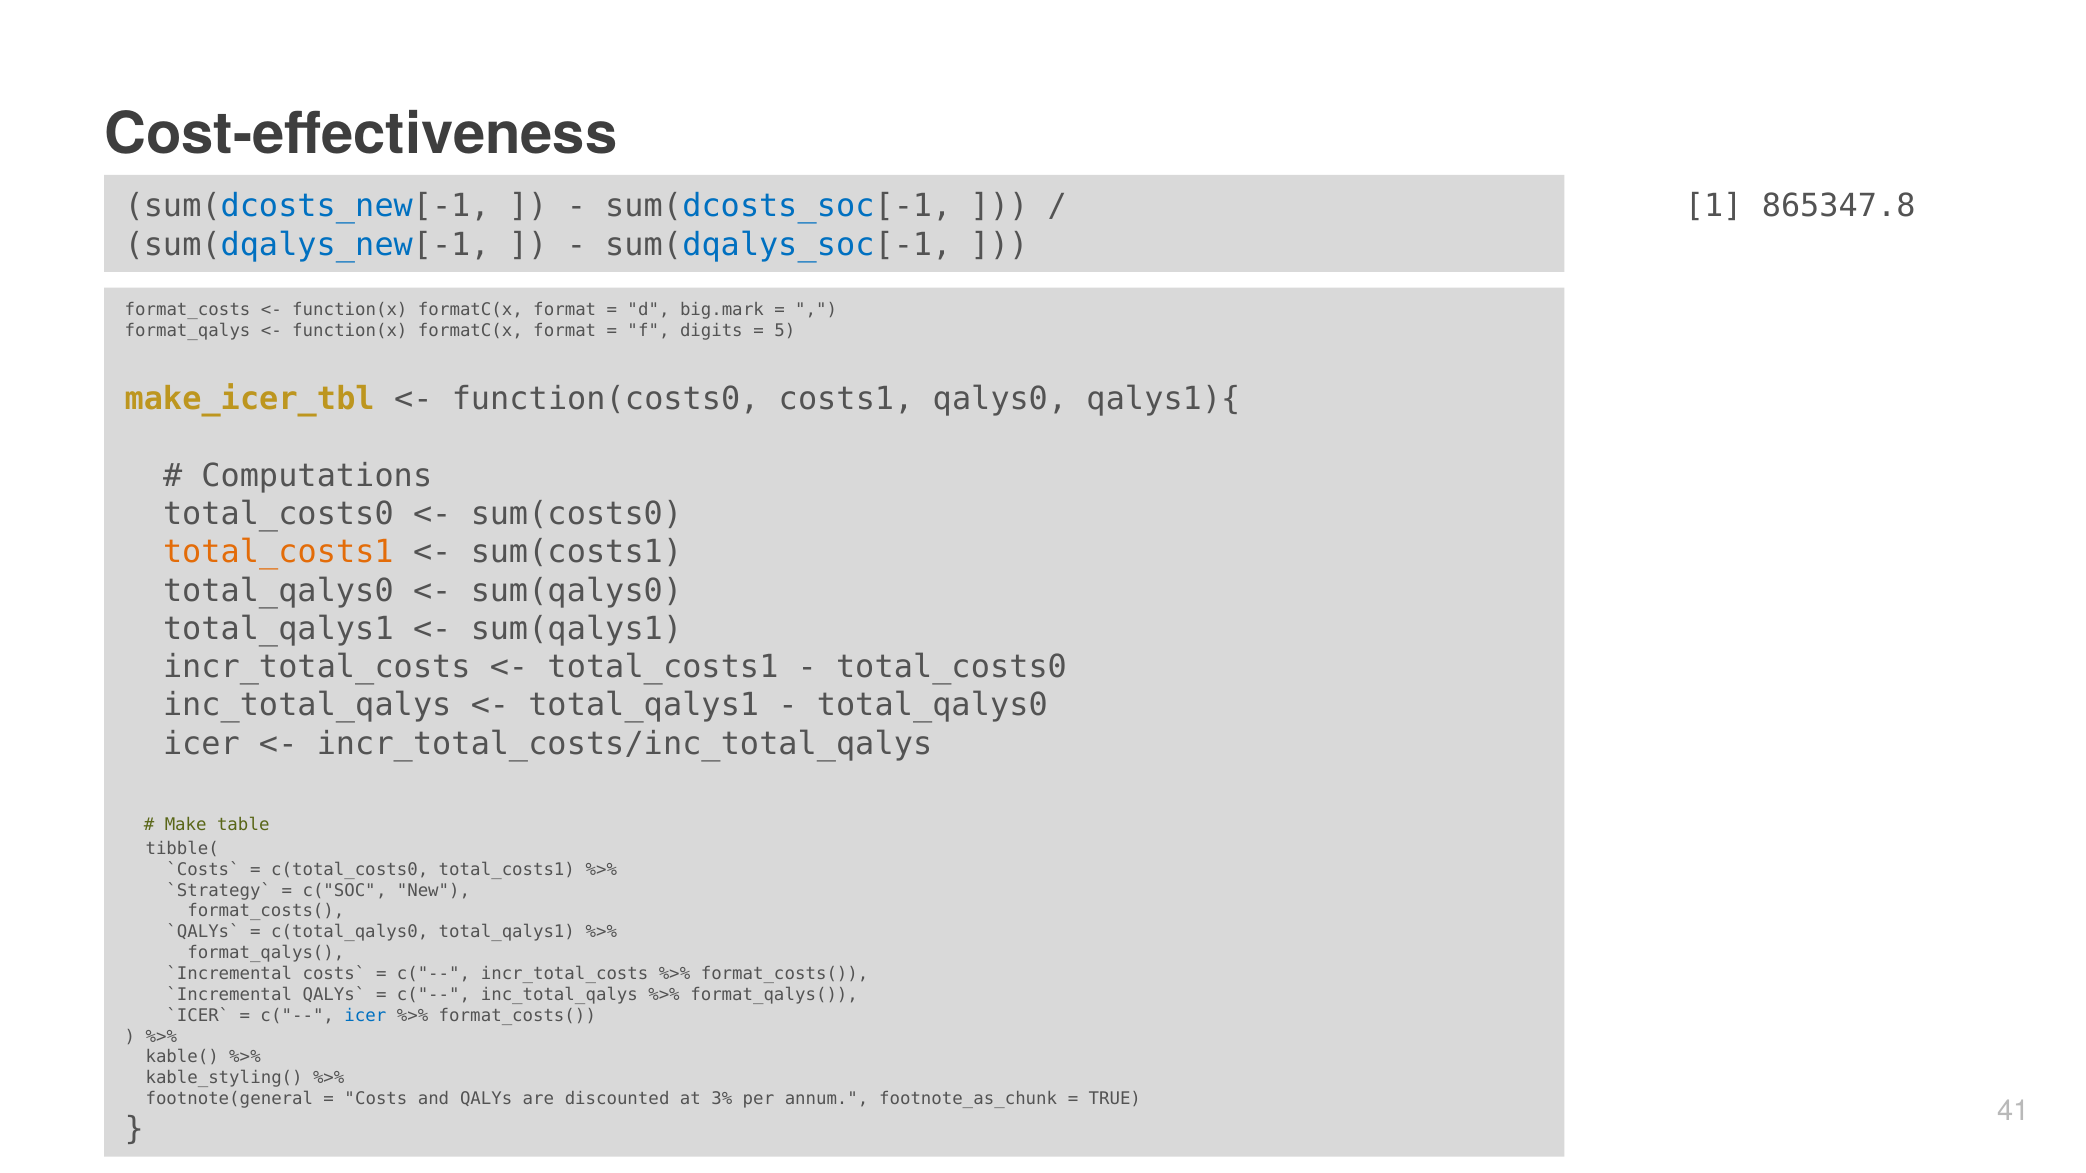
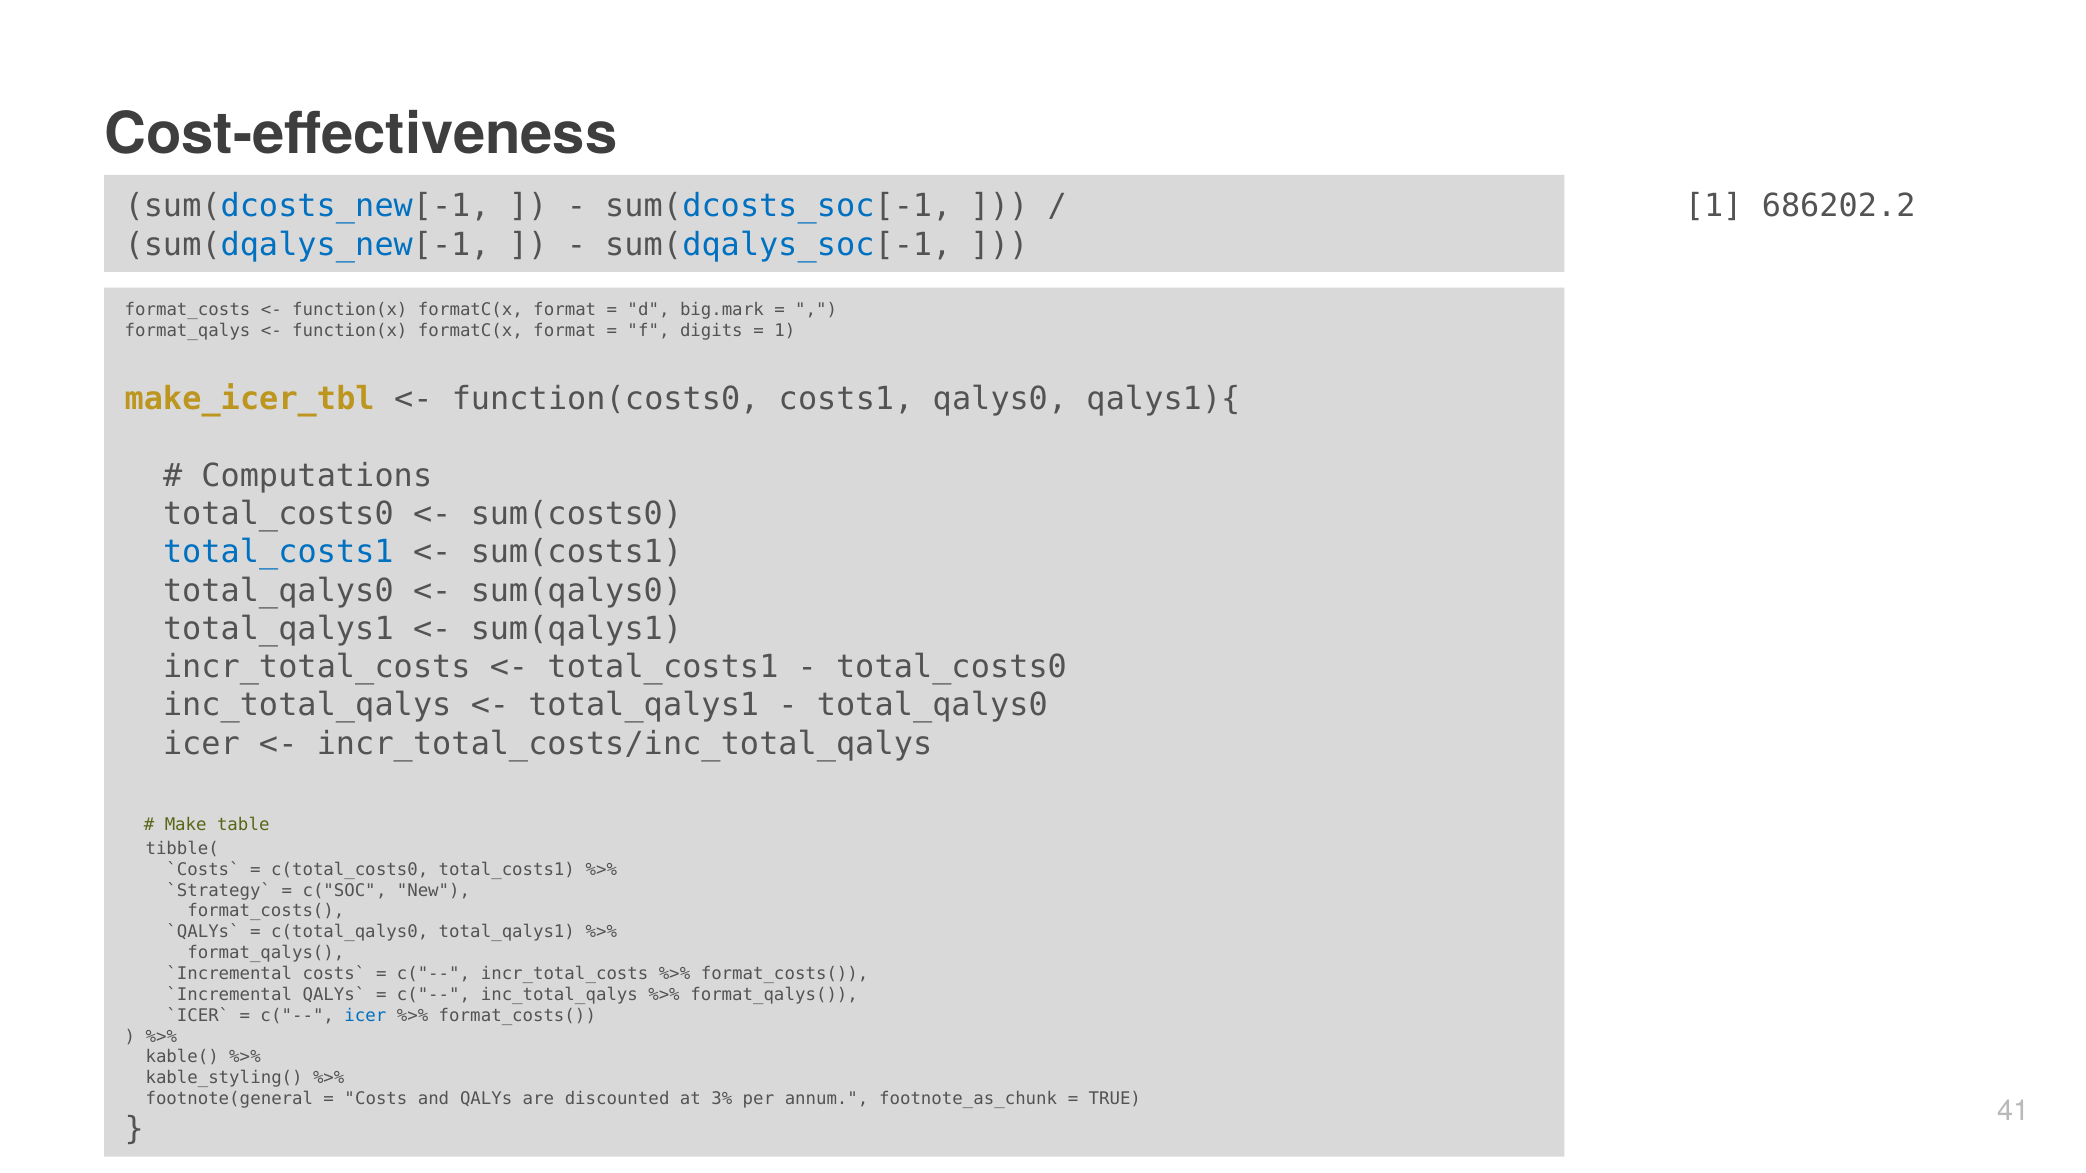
865347.8: 865347.8 -> 686202.2
5 at (785, 331): 5 -> 1
total_costs1 at (278, 552) colour: orange -> blue
